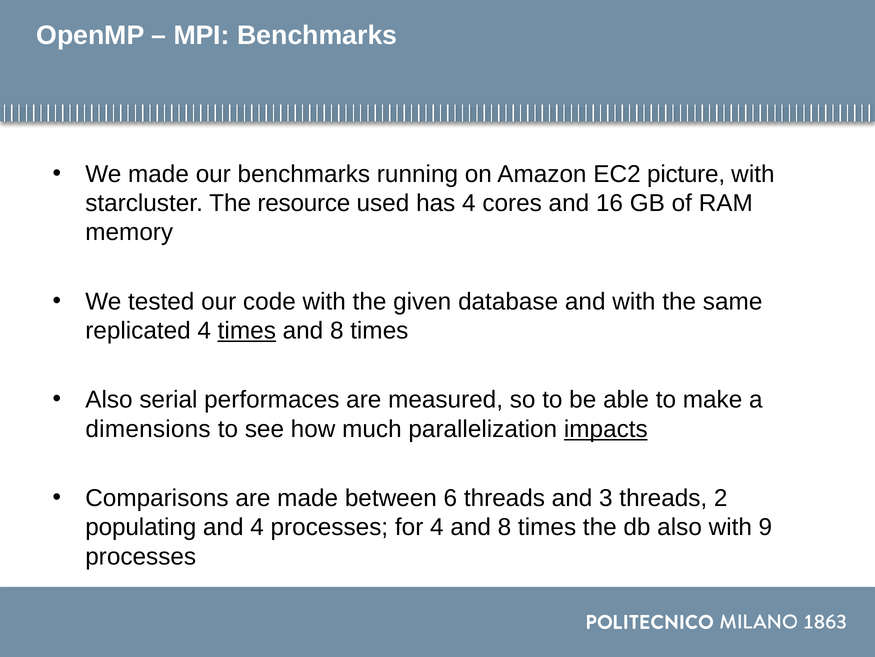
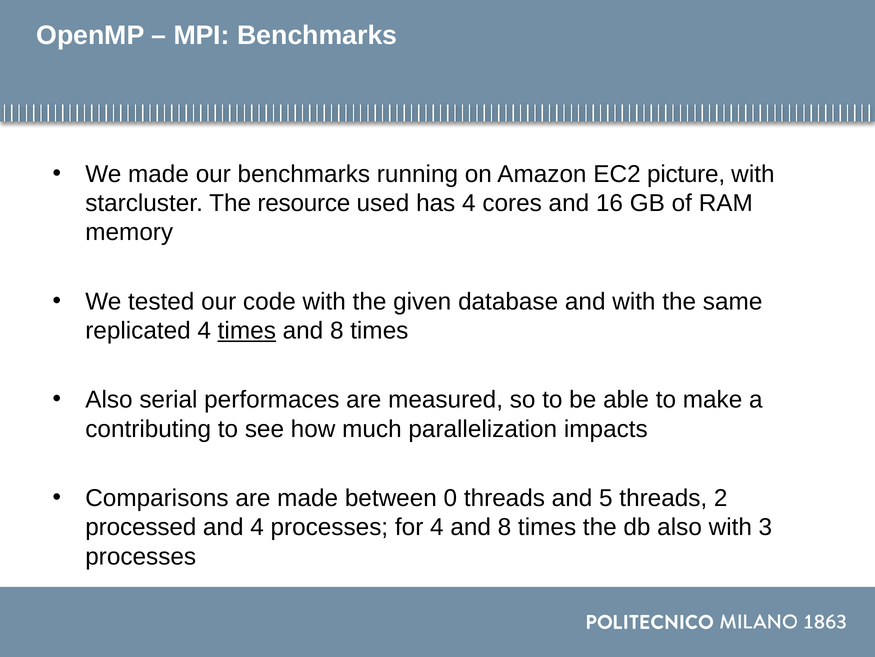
dimensions: dimensions -> contributing
impacts underline: present -> none
6: 6 -> 0
3: 3 -> 5
populating: populating -> processed
9: 9 -> 3
